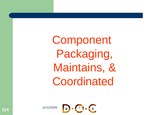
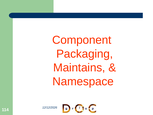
Coordinated: Coordinated -> Namespace
